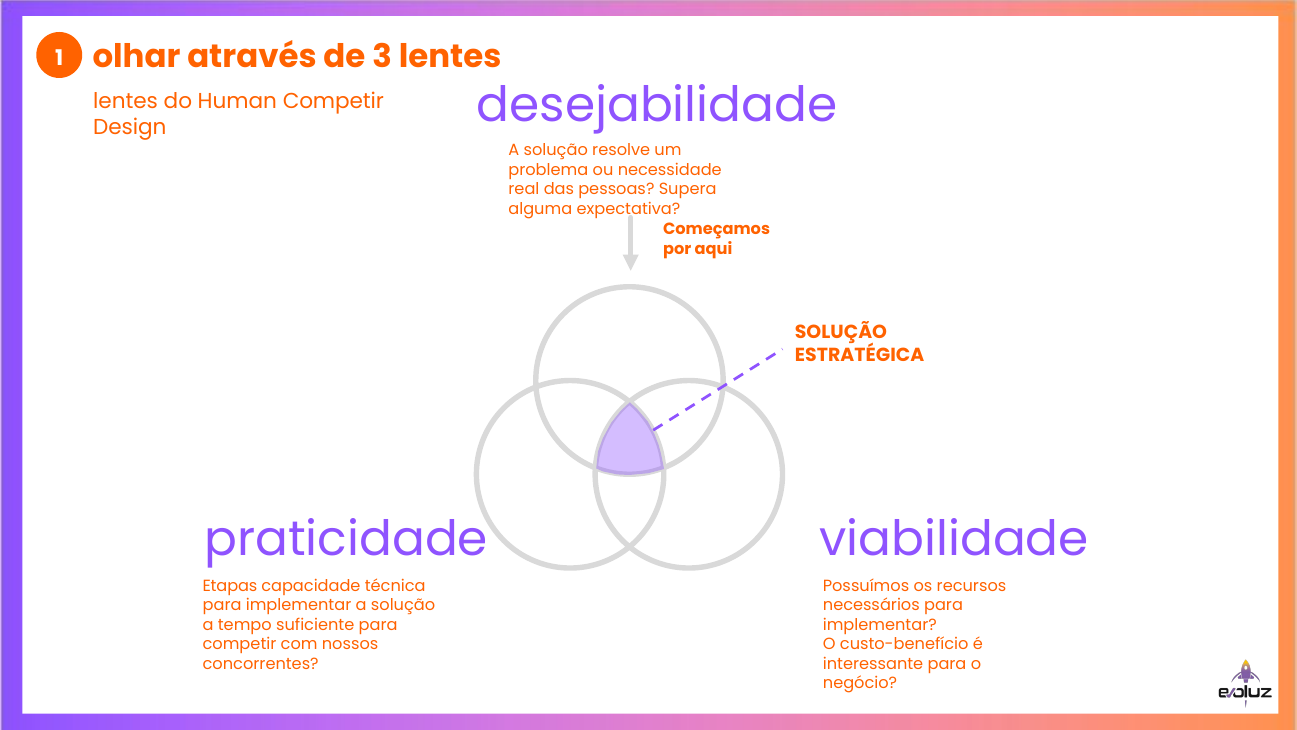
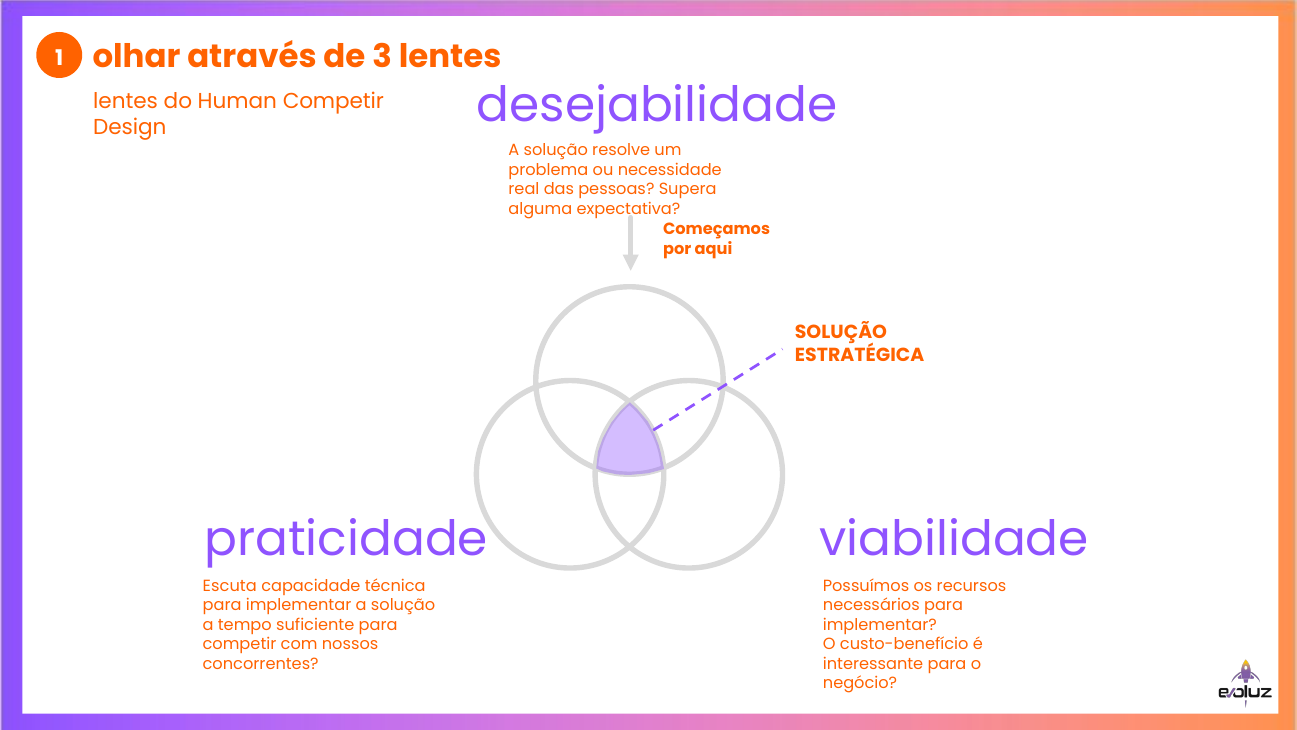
Etapas: Etapas -> Escuta
